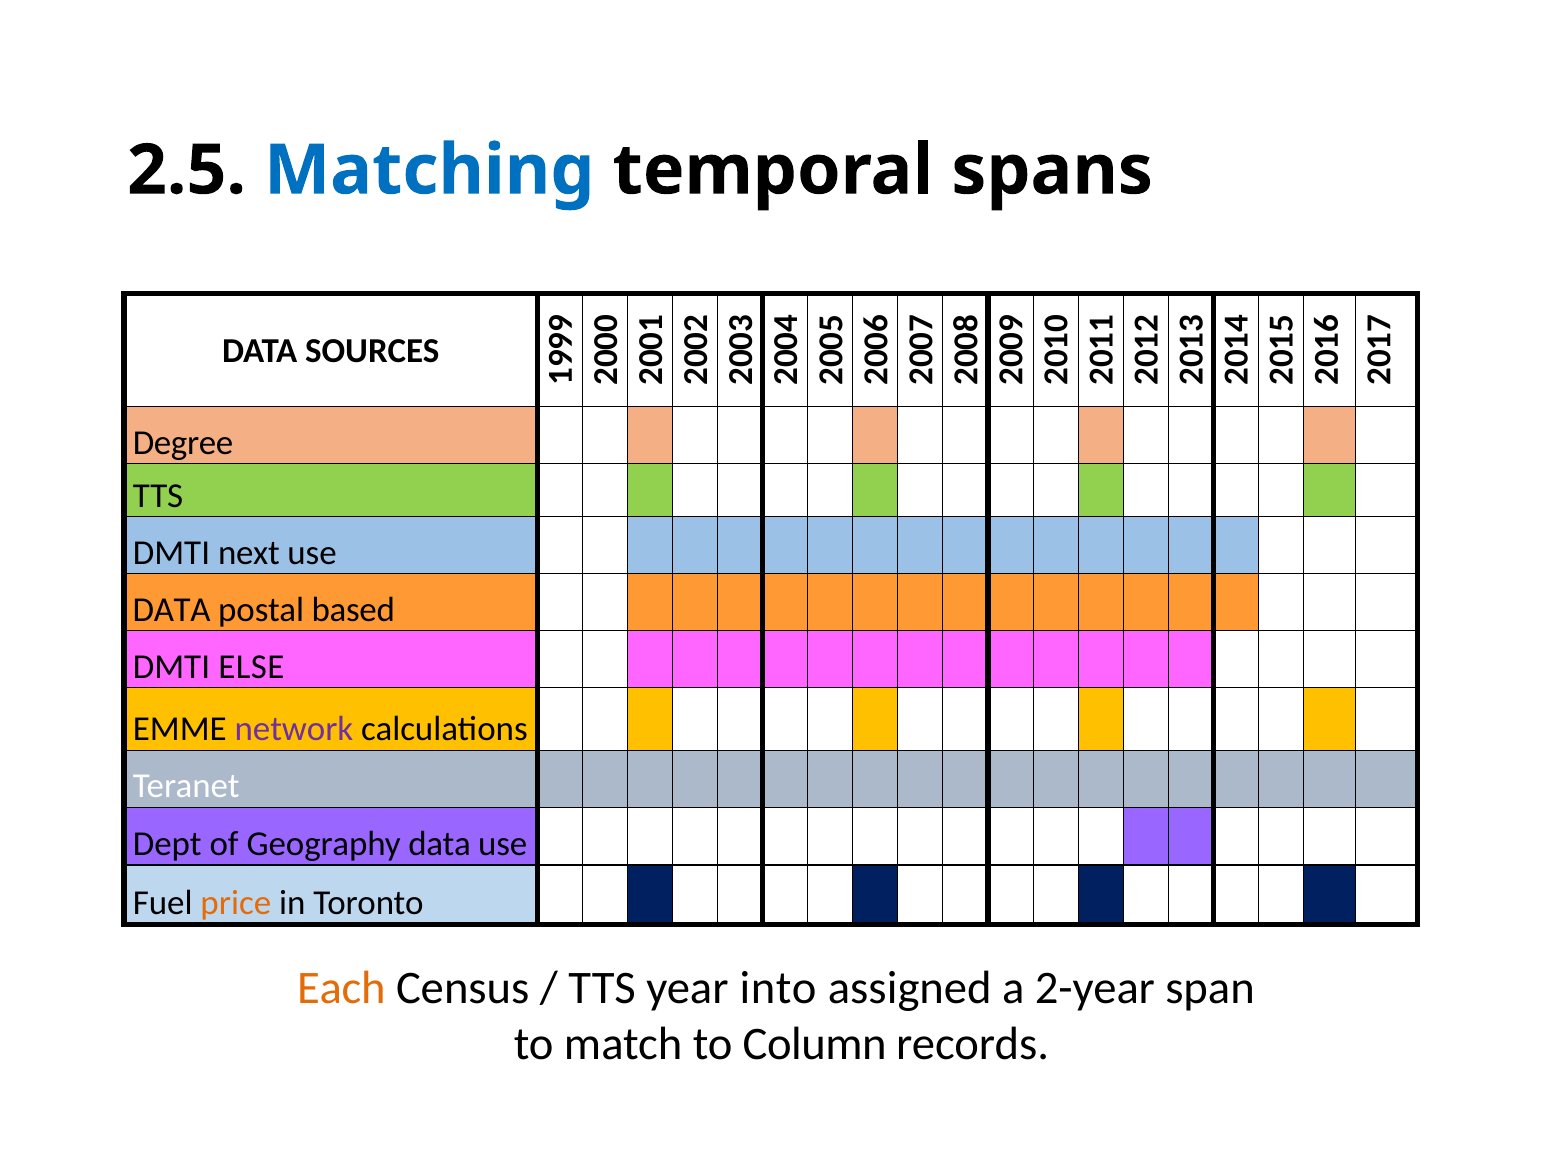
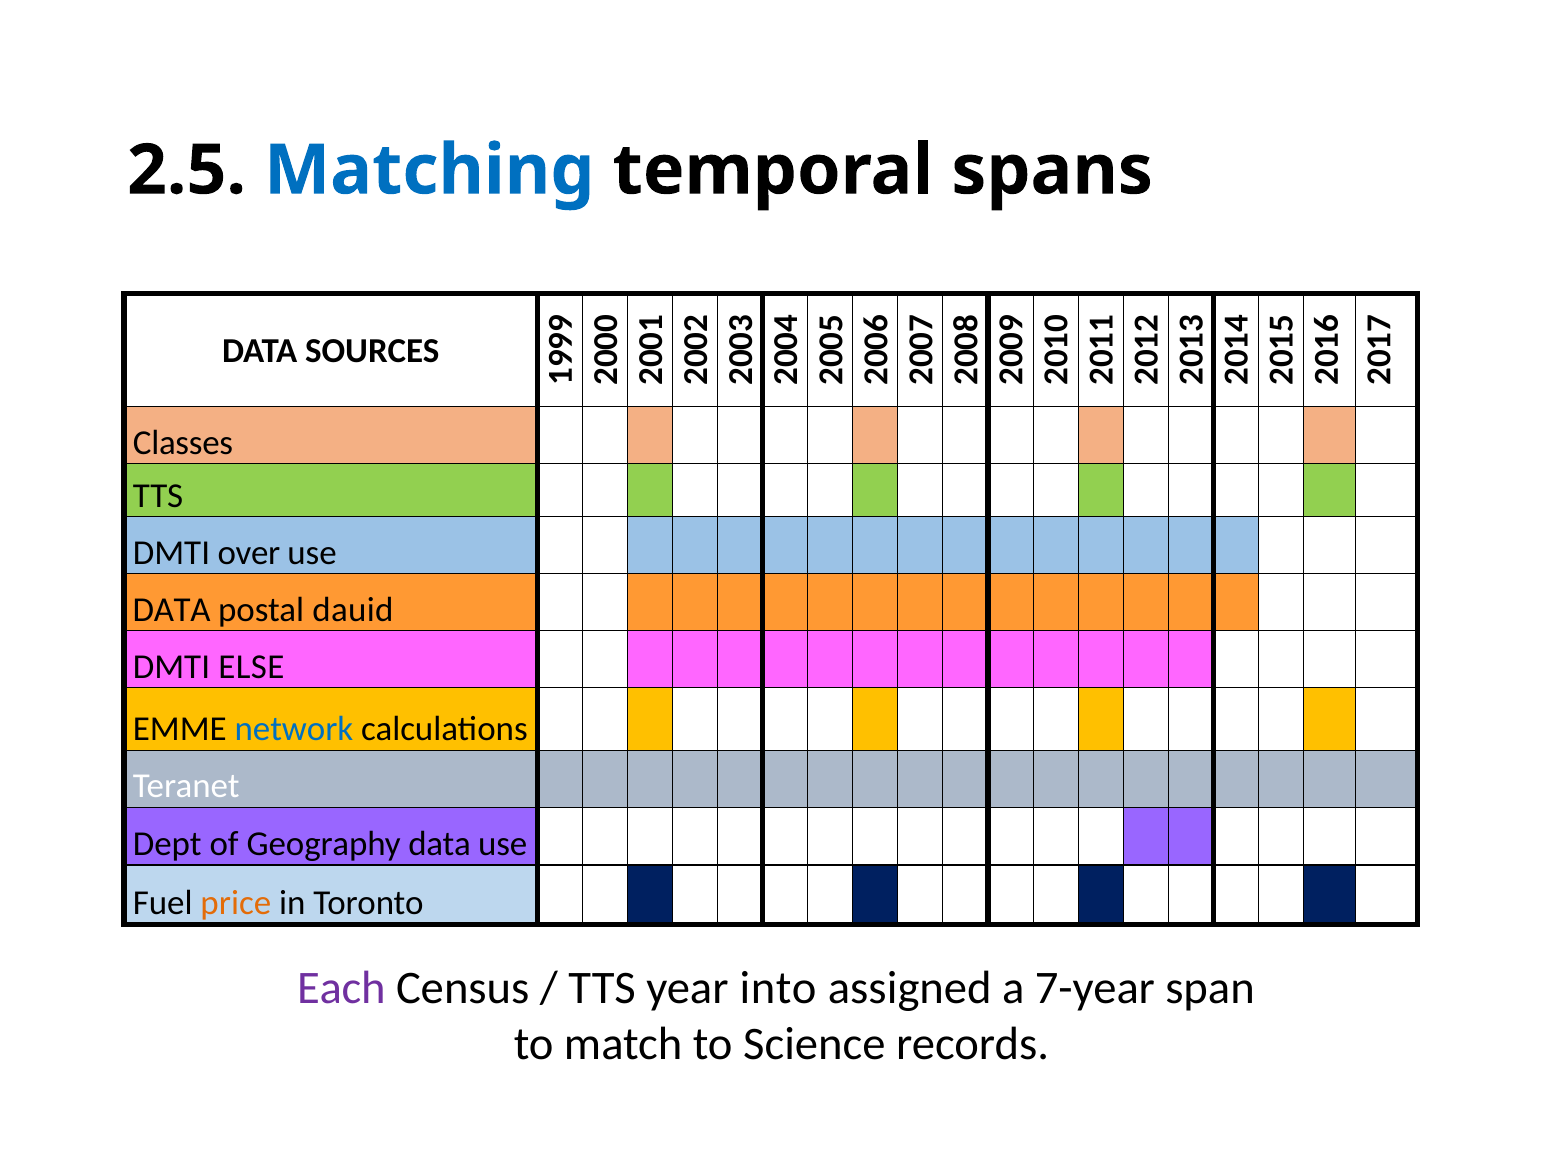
Degree: Degree -> Classes
next: next -> over
based: based -> dauid
network colour: purple -> blue
Each colour: orange -> purple
2-year: 2-year -> 7-year
Column: Column -> Science
